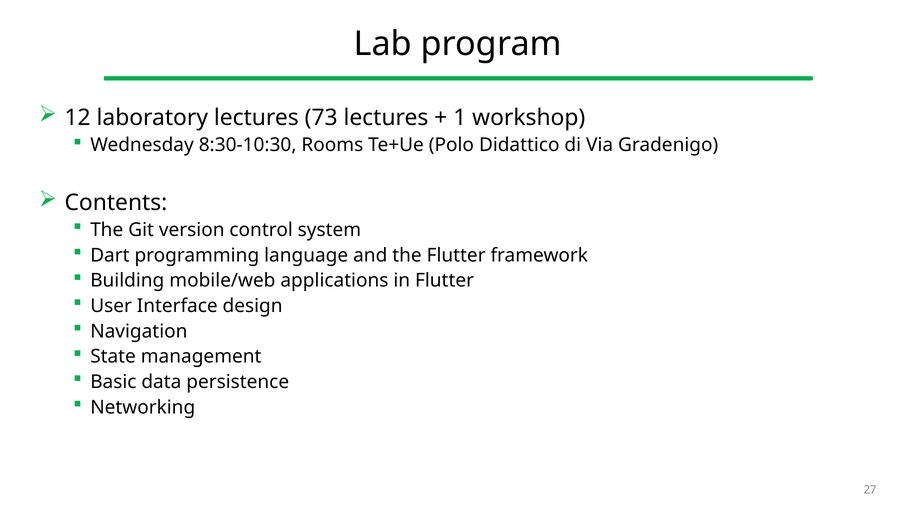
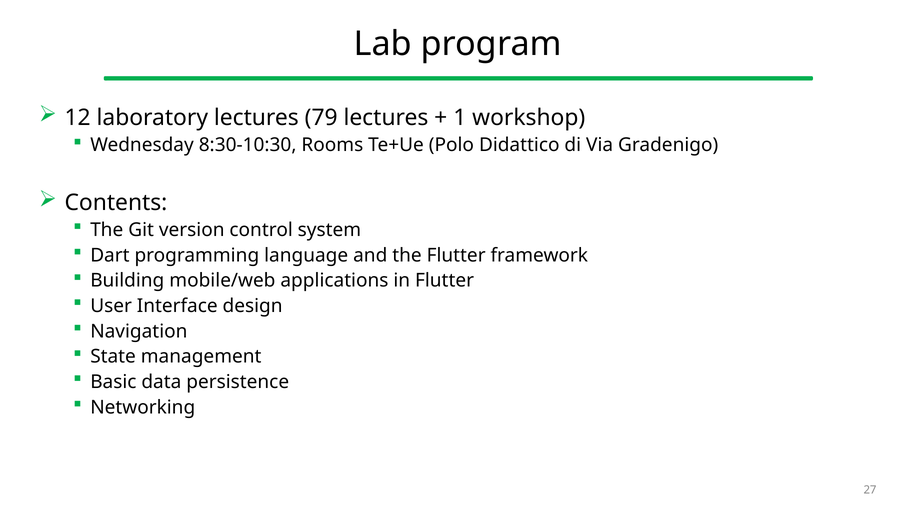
73: 73 -> 79
